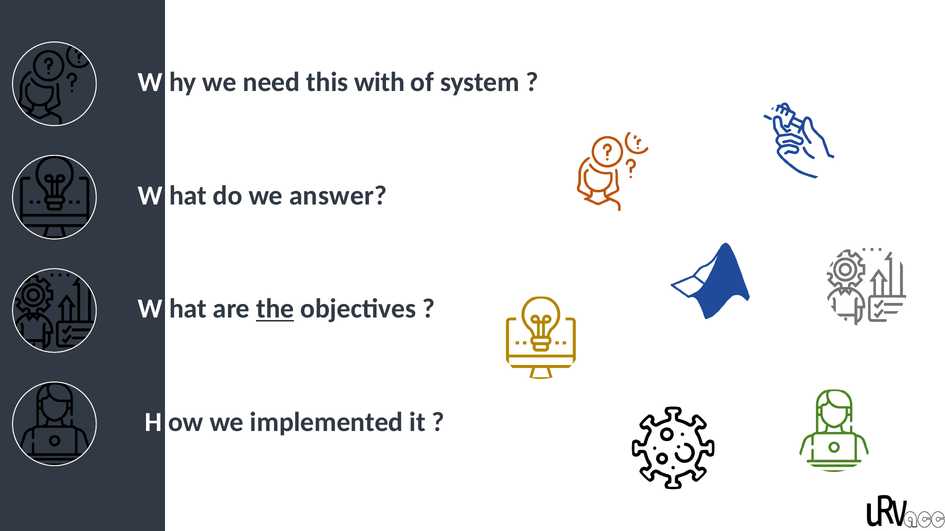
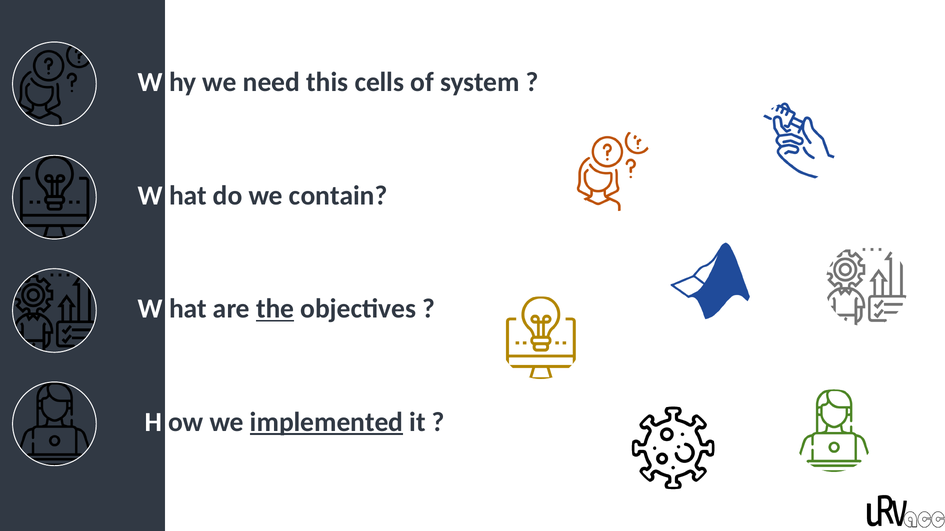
with: with -> cells
answer: answer -> contain
implemented underline: none -> present
